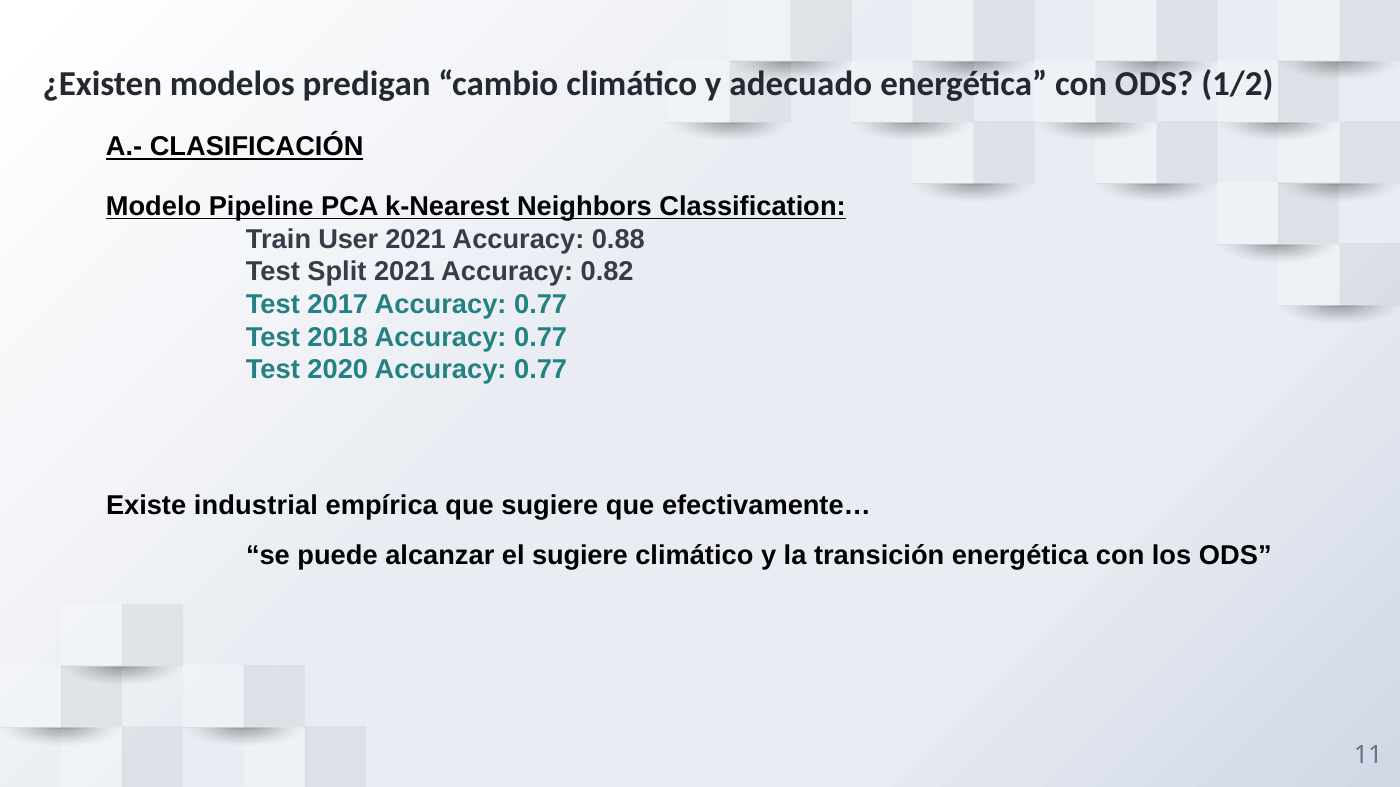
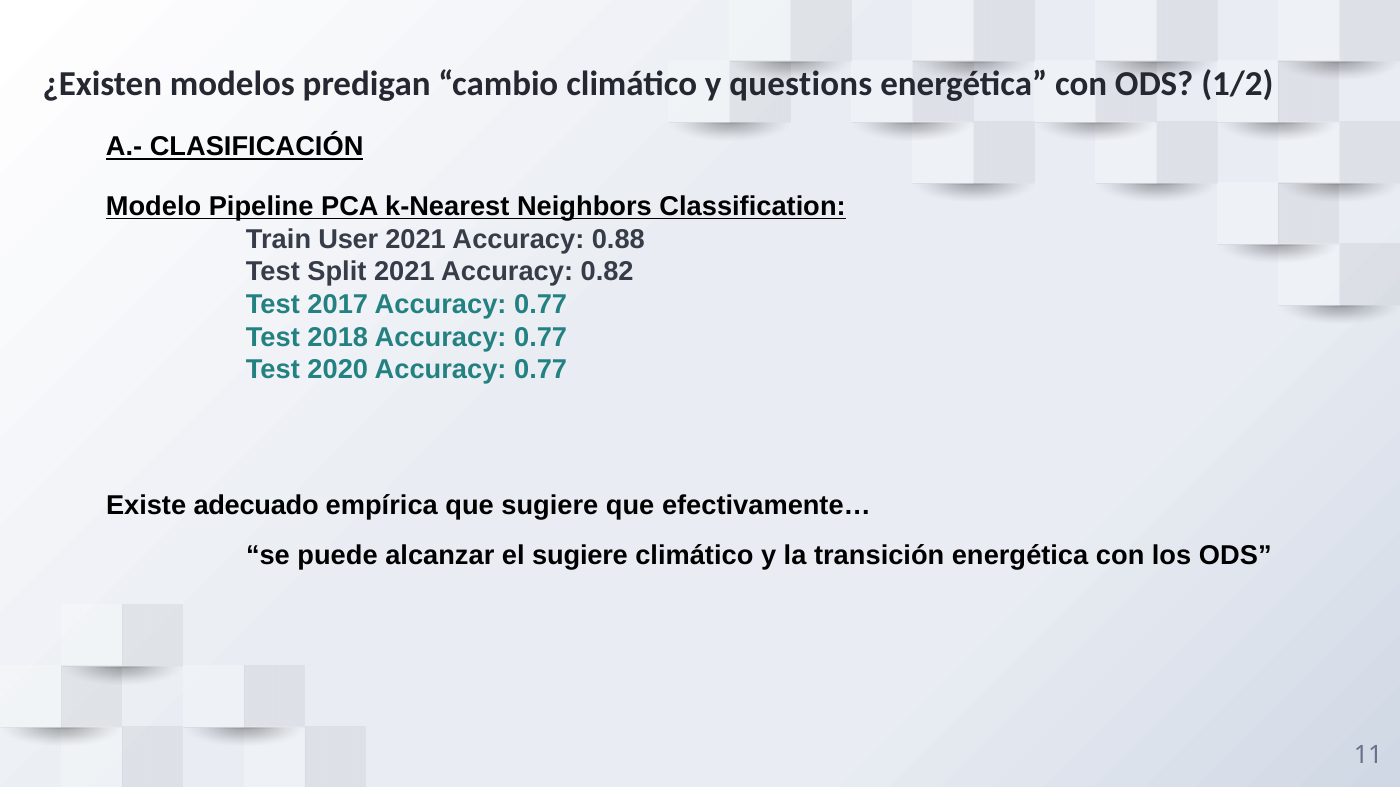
adecuado: adecuado -> questions
industrial: industrial -> adecuado
